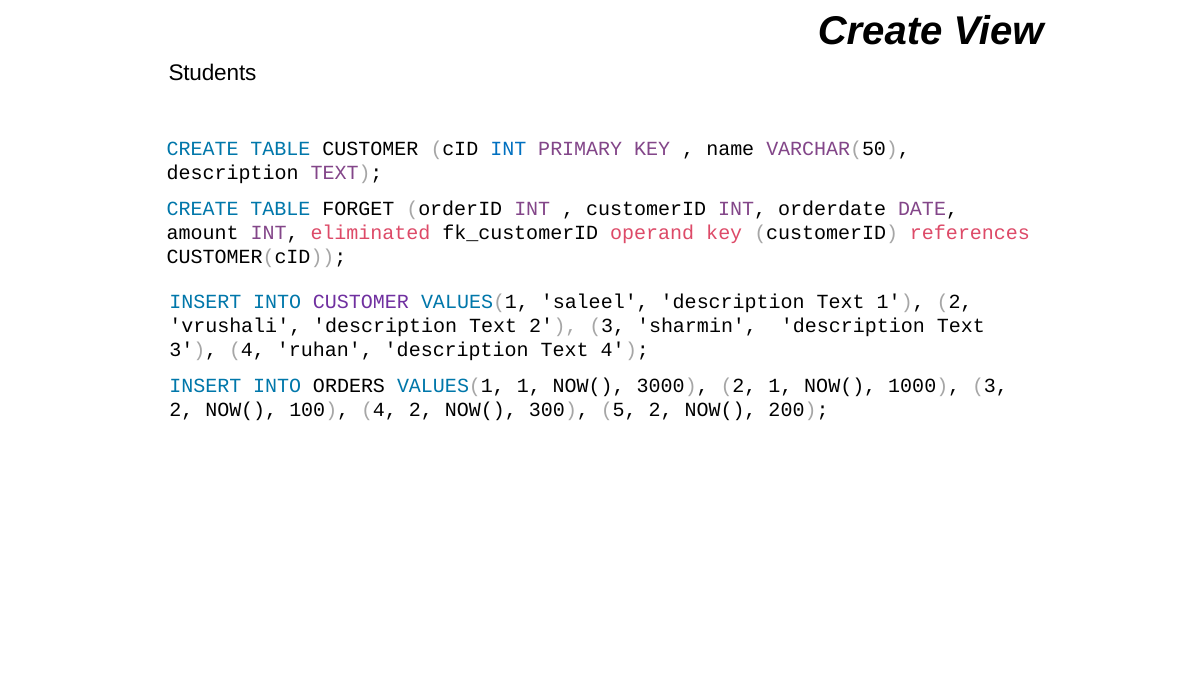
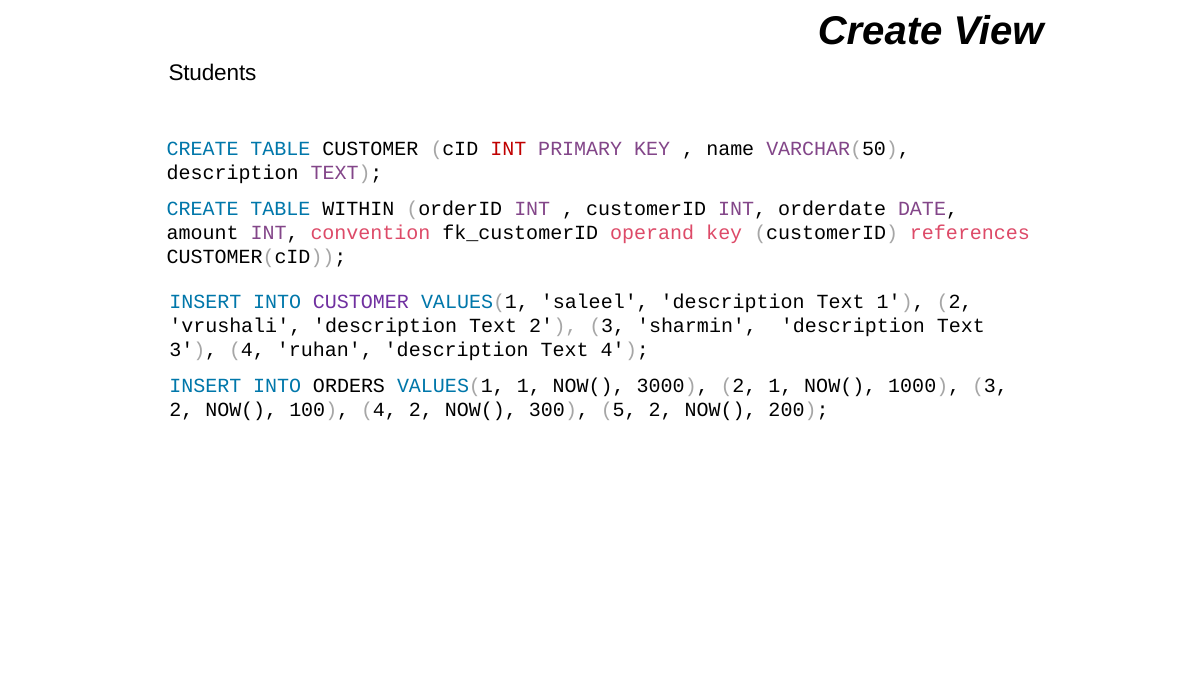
INT at (508, 148) colour: blue -> red
FORGET: FORGET -> WITHIN
eliminated: eliminated -> convention
